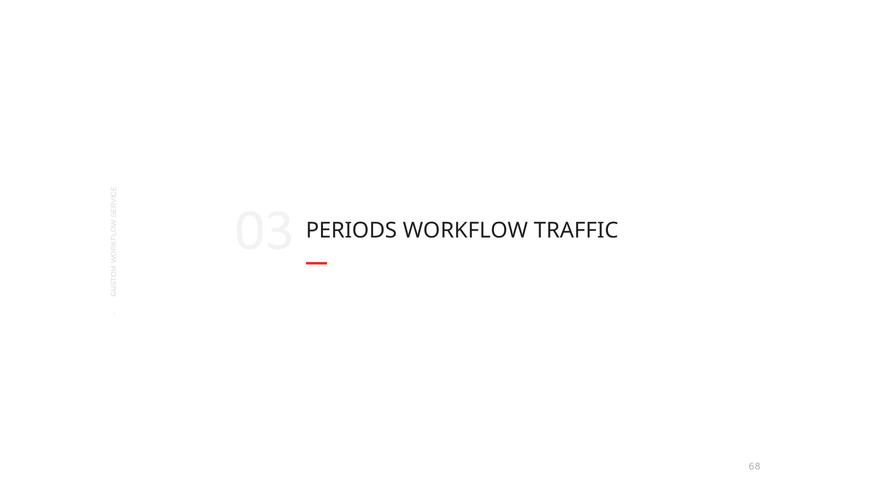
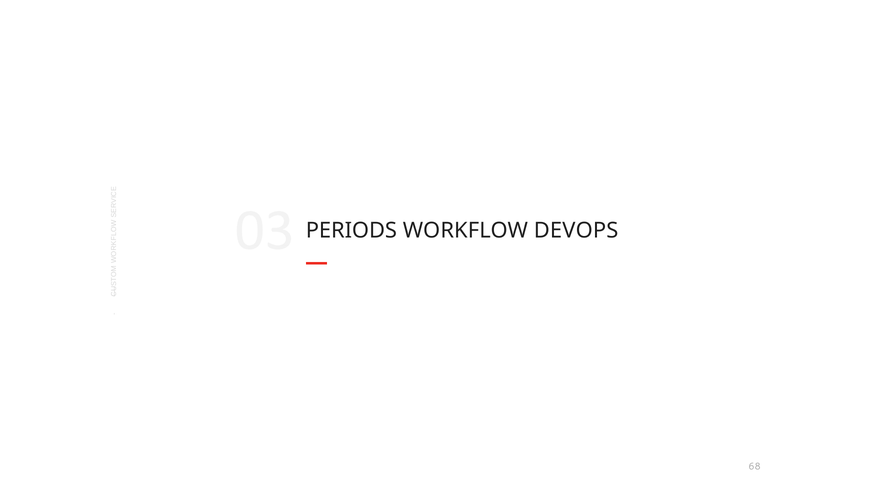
TRAFFIC: TRAFFIC -> DEVOPS
